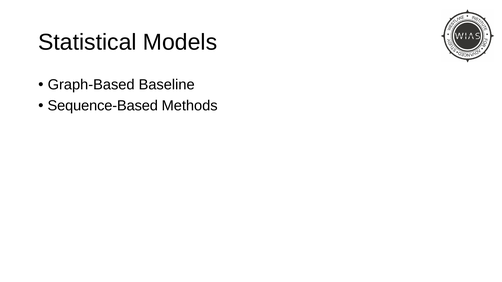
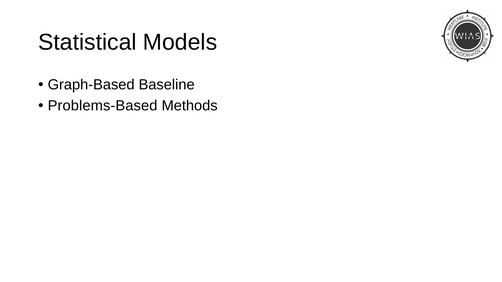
Sequence-Based: Sequence-Based -> Problems-Based
